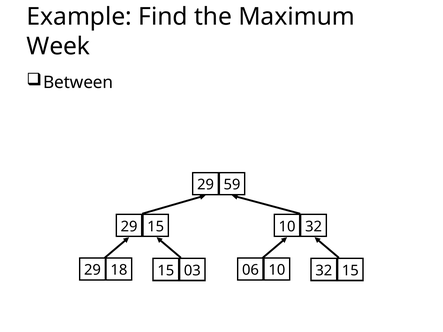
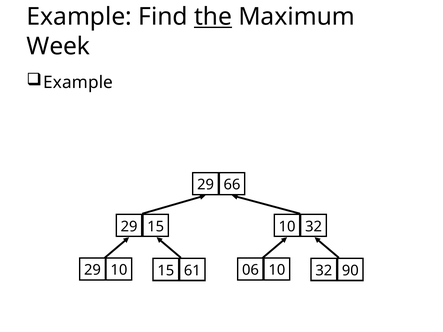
the underline: none -> present
Between at (78, 83): Between -> Example
59: 59 -> 66
29 18: 18 -> 10
03: 03 -> 61
32 15: 15 -> 90
